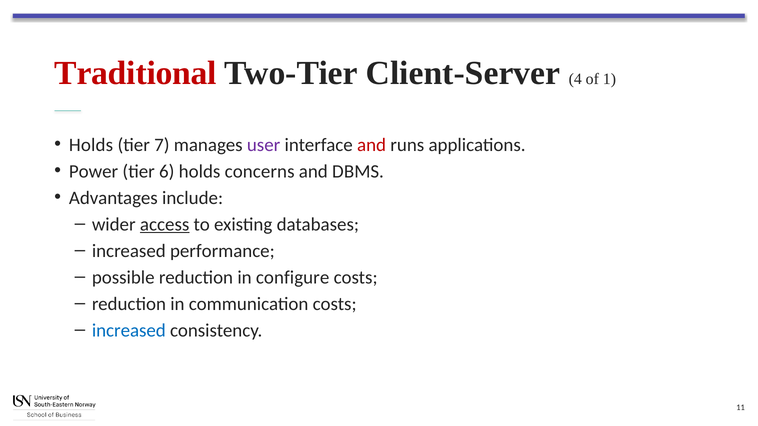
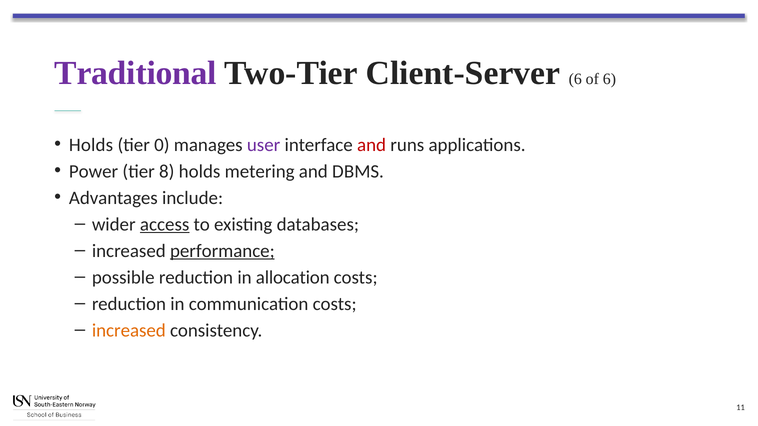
Traditional colour: red -> purple
Client-Server 4: 4 -> 6
of 1: 1 -> 6
7: 7 -> 0
6: 6 -> 8
concerns: concerns -> metering
performance underline: none -> present
configure: configure -> allocation
increased at (129, 331) colour: blue -> orange
